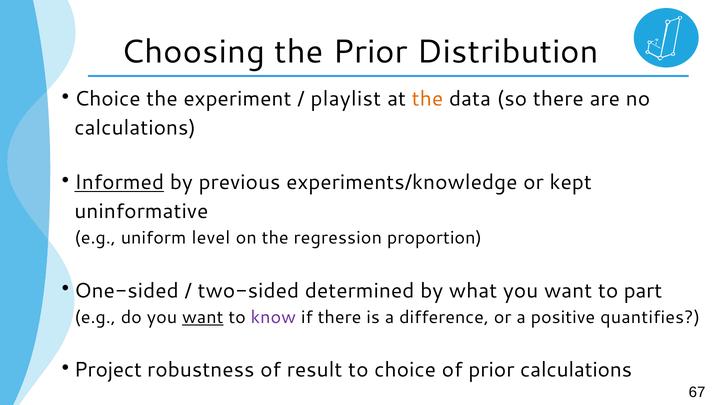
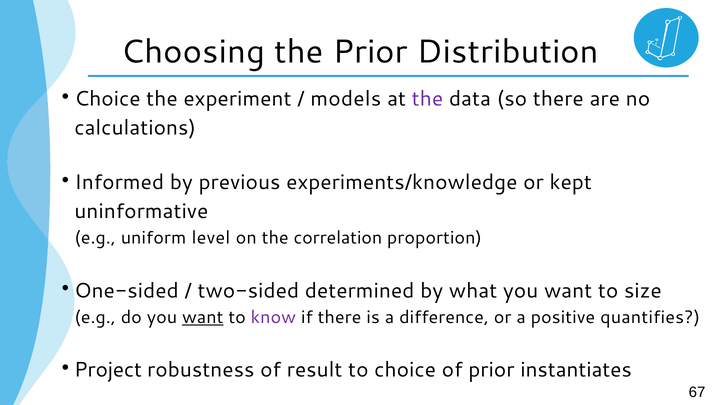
playlist: playlist -> models
the at (427, 99) colour: orange -> purple
Informed underline: present -> none
regression: regression -> correlation
part: part -> size
prior calculations: calculations -> instantiates
